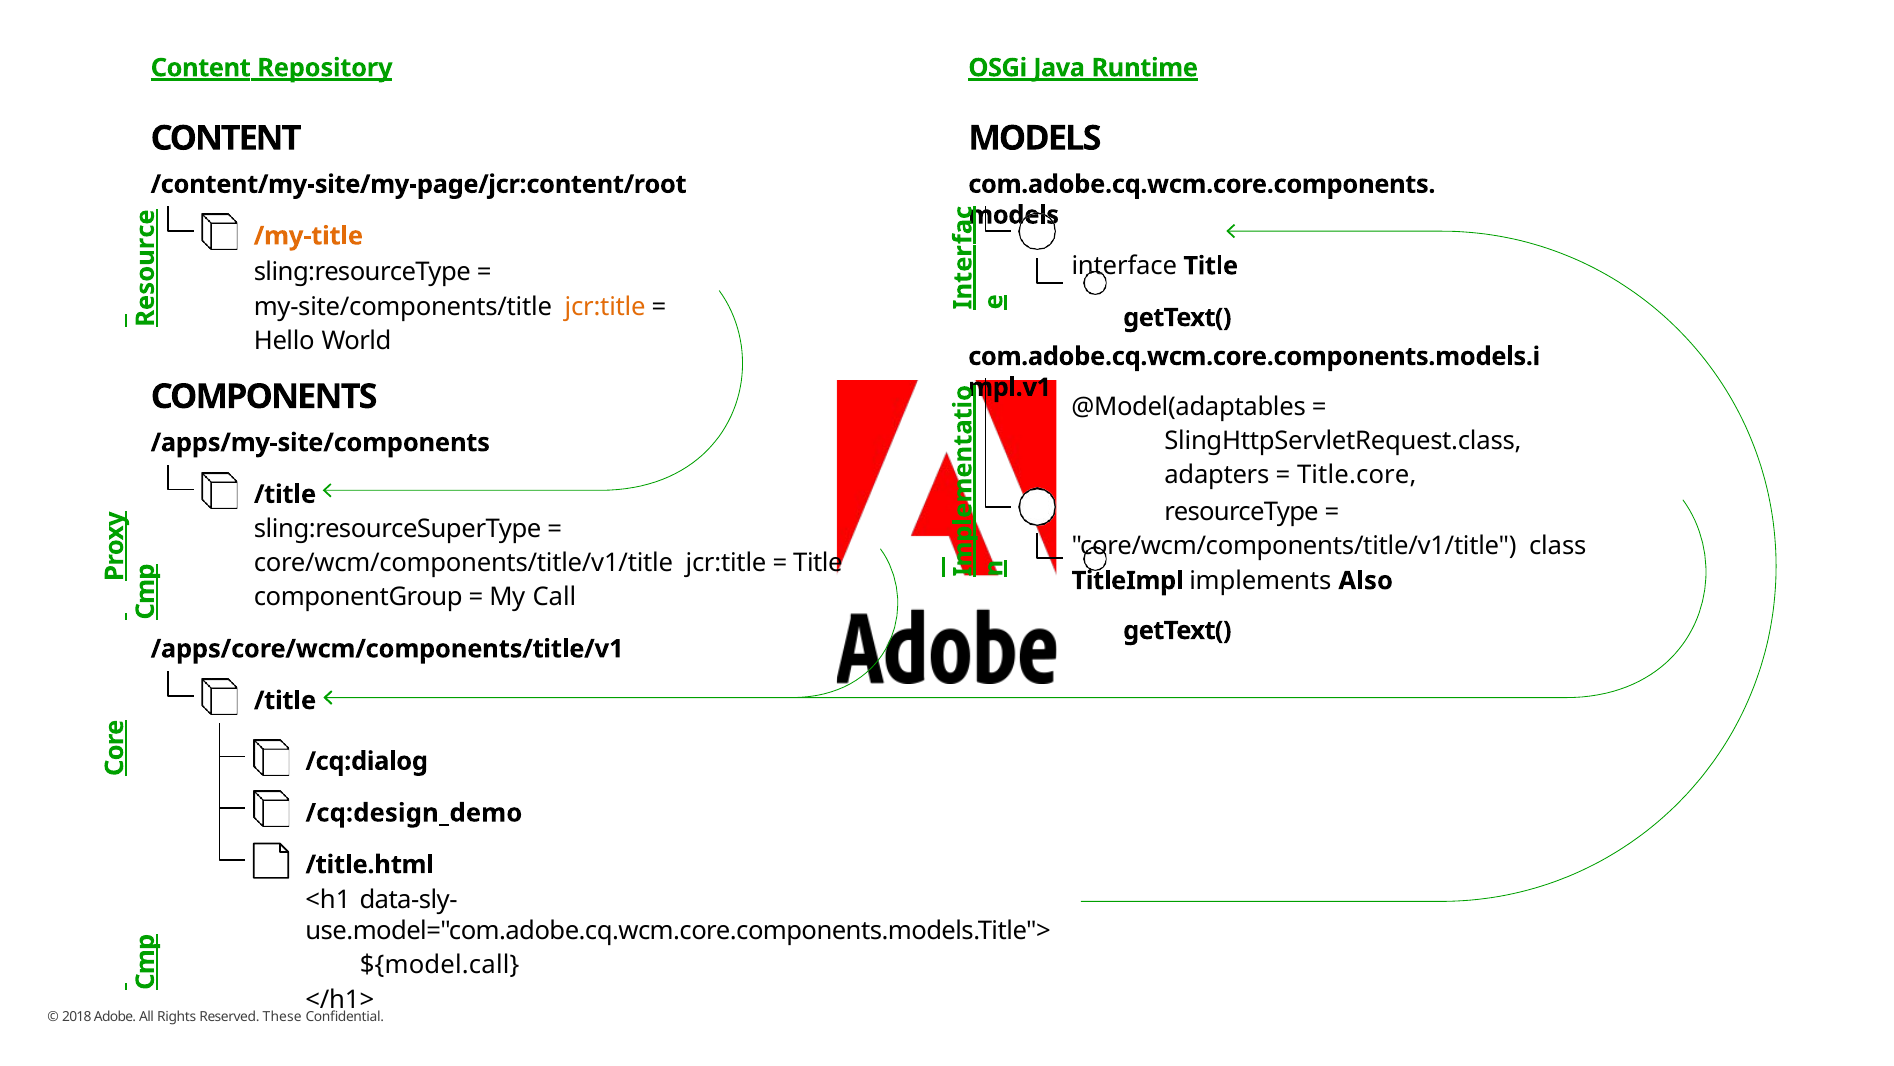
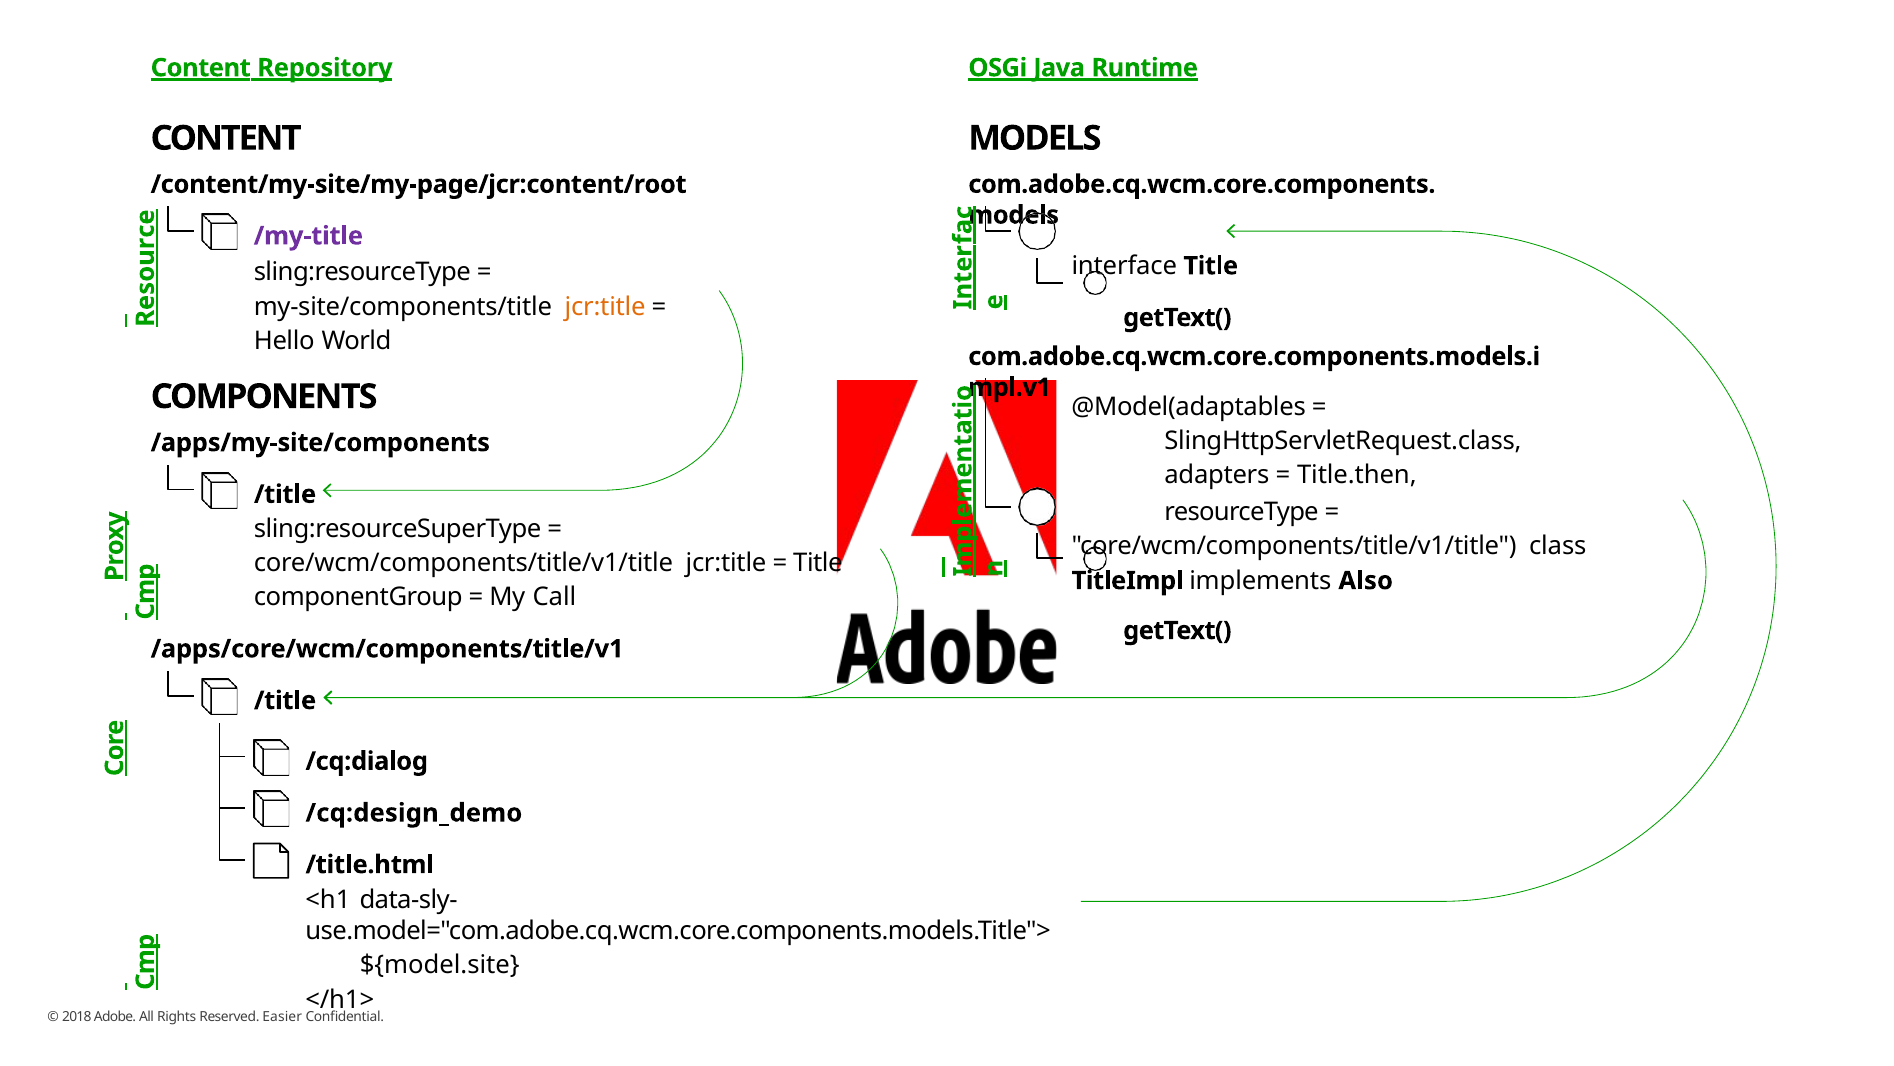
/my-title colour: orange -> purple
Title.core: Title.core -> Title.then
${model.call: ${model.call -> ${model.site
These: These -> Easier
